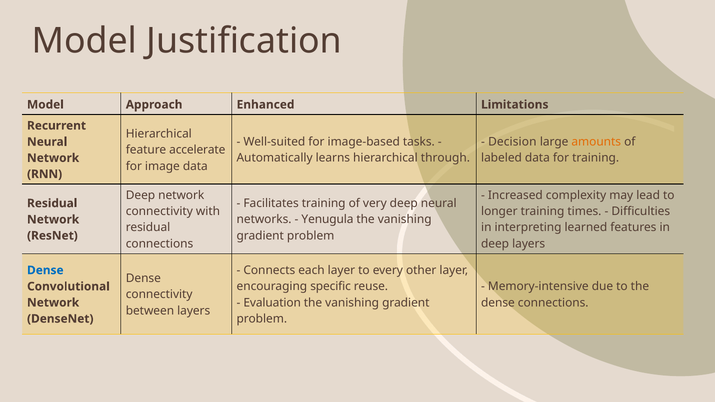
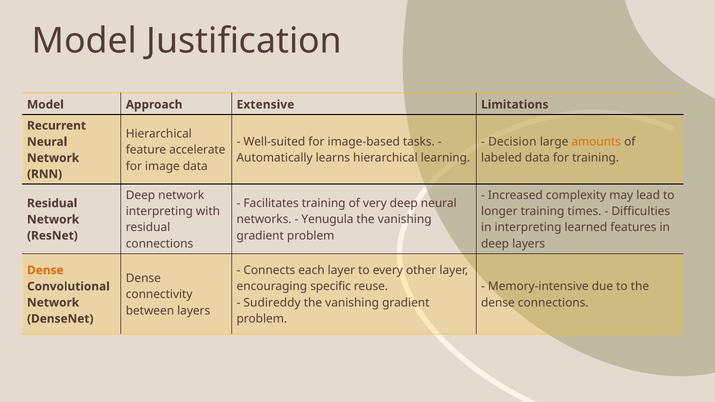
Enhanced: Enhanced -> Extensive
through: through -> learning
connectivity at (159, 211): connectivity -> interpreting
Dense at (45, 270) colour: blue -> orange
Evaluation: Evaluation -> Sudireddy
